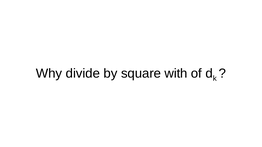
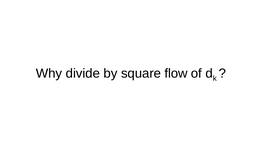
with: with -> flow
